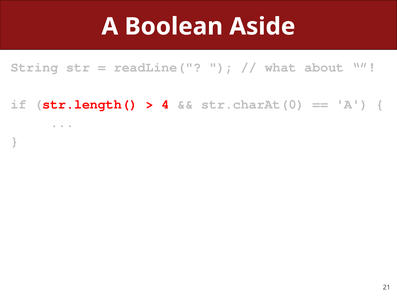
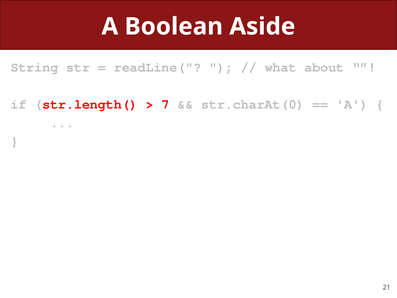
4: 4 -> 7
